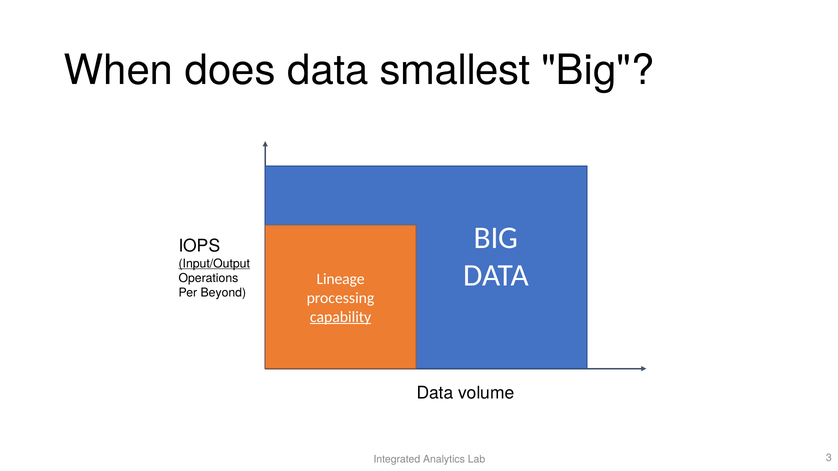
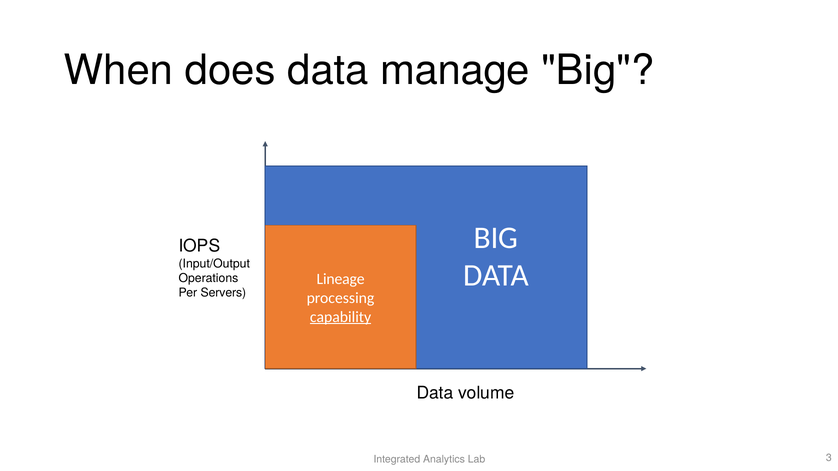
smallest: smallest -> manage
Input/Output underline: present -> none
Beyond: Beyond -> Servers
